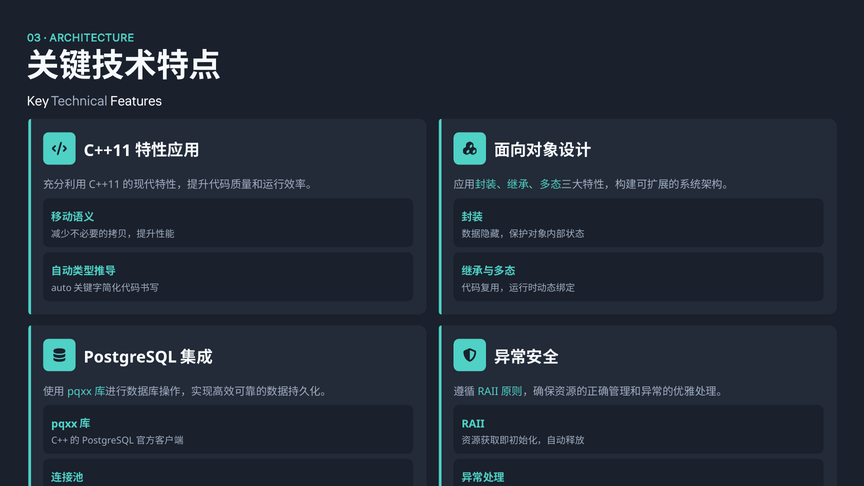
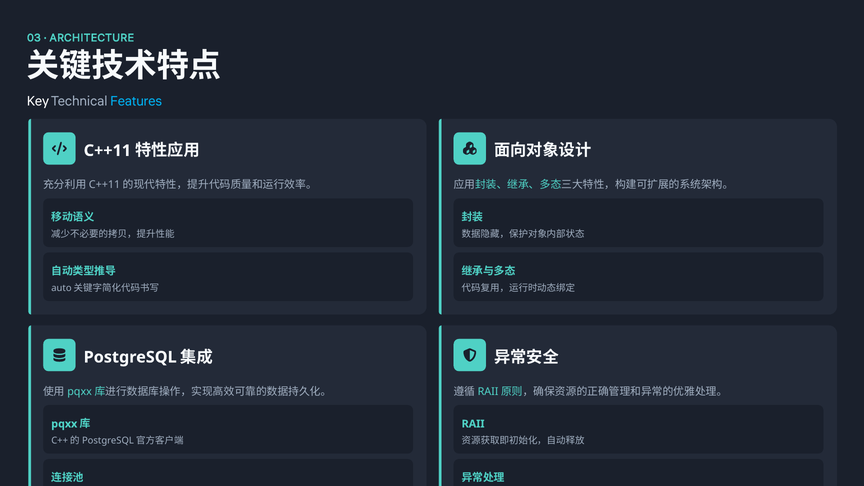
Features colour: white -> light blue
